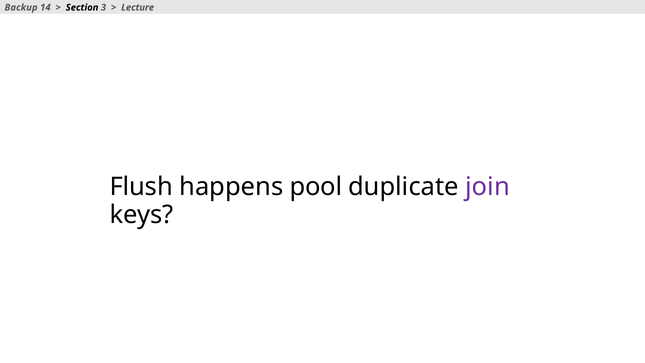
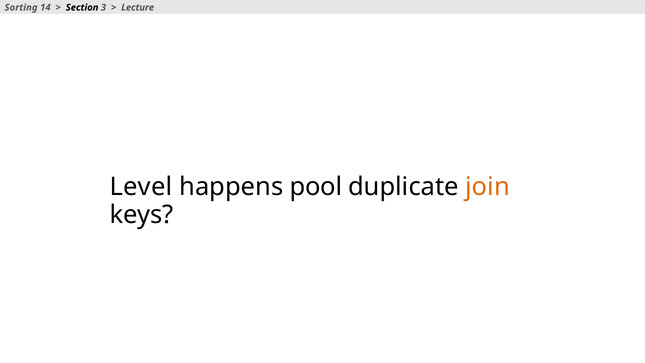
Backup: Backup -> Sorting
Flush: Flush -> Level
join colour: purple -> orange
